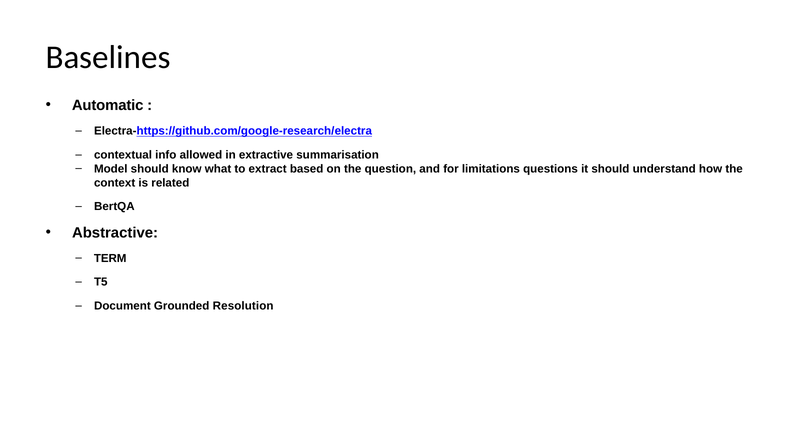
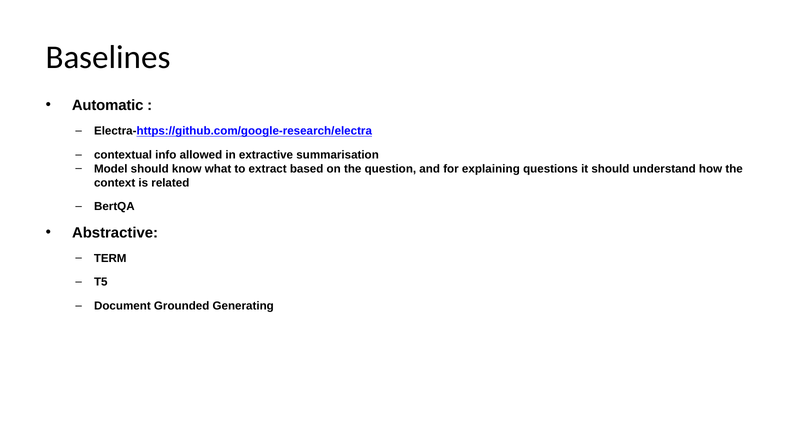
limitations: limitations -> explaining
Resolution: Resolution -> Generating
